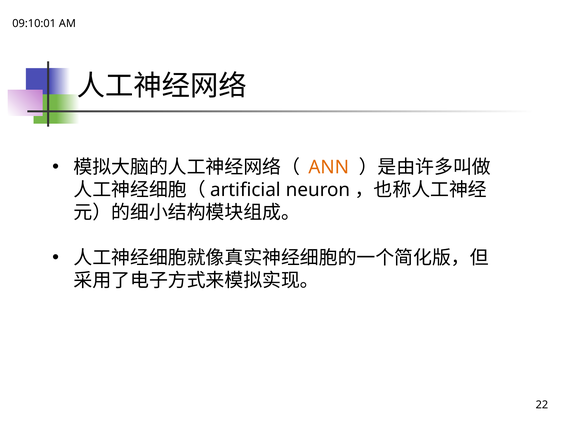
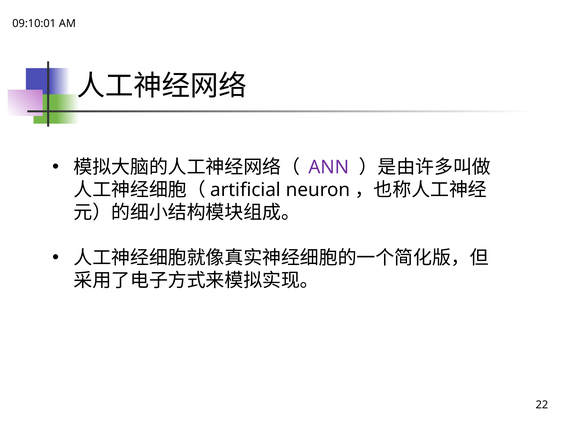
ANN colour: orange -> purple
